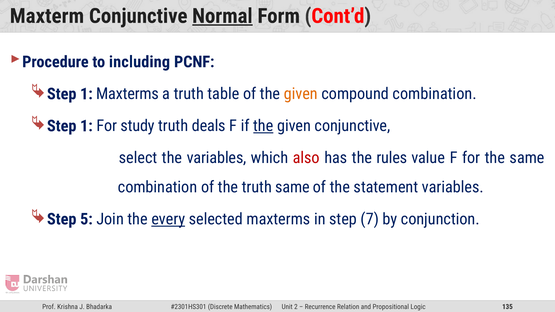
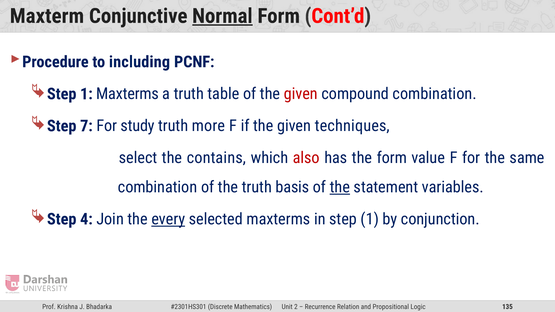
given at (301, 94) colour: orange -> red
1 at (86, 126): 1 -> 7
deals: deals -> more
the at (263, 126) underline: present -> none
given conjunctive: conjunctive -> techniques
the variables: variables -> contains
the rules: rules -> form
truth same: same -> basis
the at (340, 187) underline: none -> present
5: 5 -> 4
in step 7: 7 -> 1
